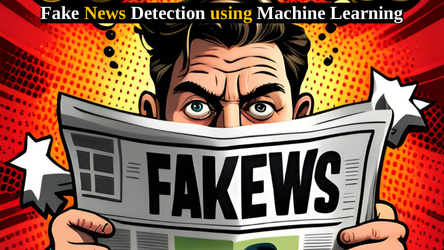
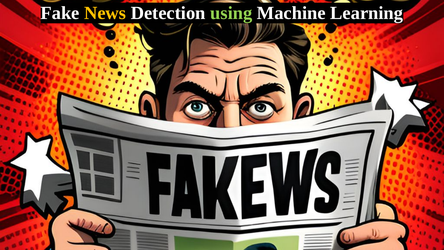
using colour: yellow -> light green
